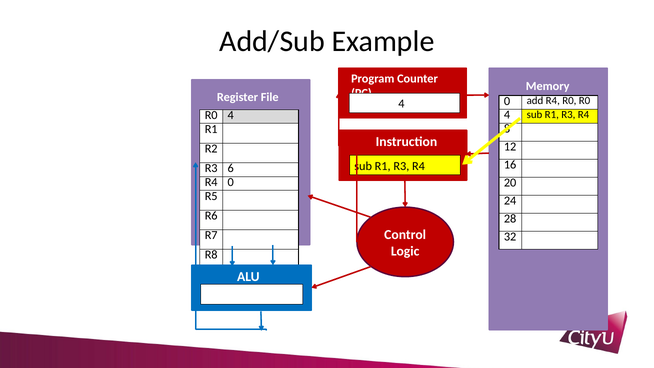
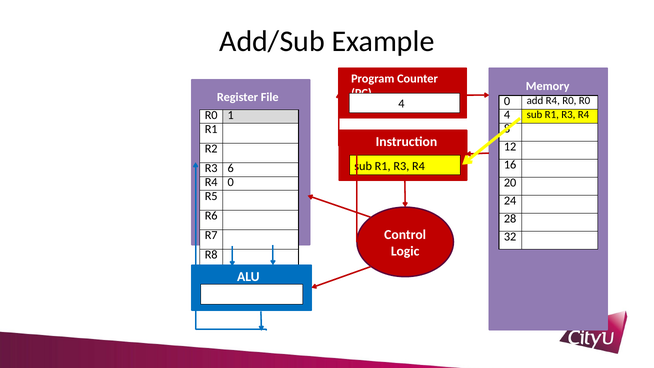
4 at (231, 115): 4 -> 1
